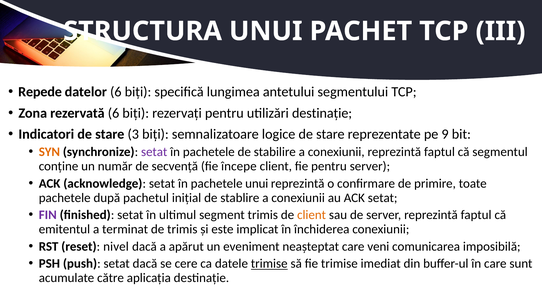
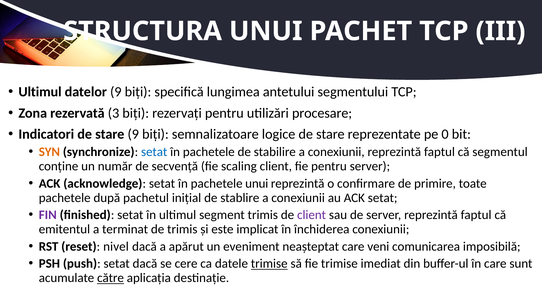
Repede at (40, 92): Repede -> Ultimul
datelor 6: 6 -> 9
rezervată 6: 6 -> 3
utilizări destinație: destinație -> procesare
stare 3: 3 -> 9
9: 9 -> 0
setat at (154, 152) colour: purple -> blue
începe: începe -> scaling
client at (312, 215) colour: orange -> purple
către underline: none -> present
